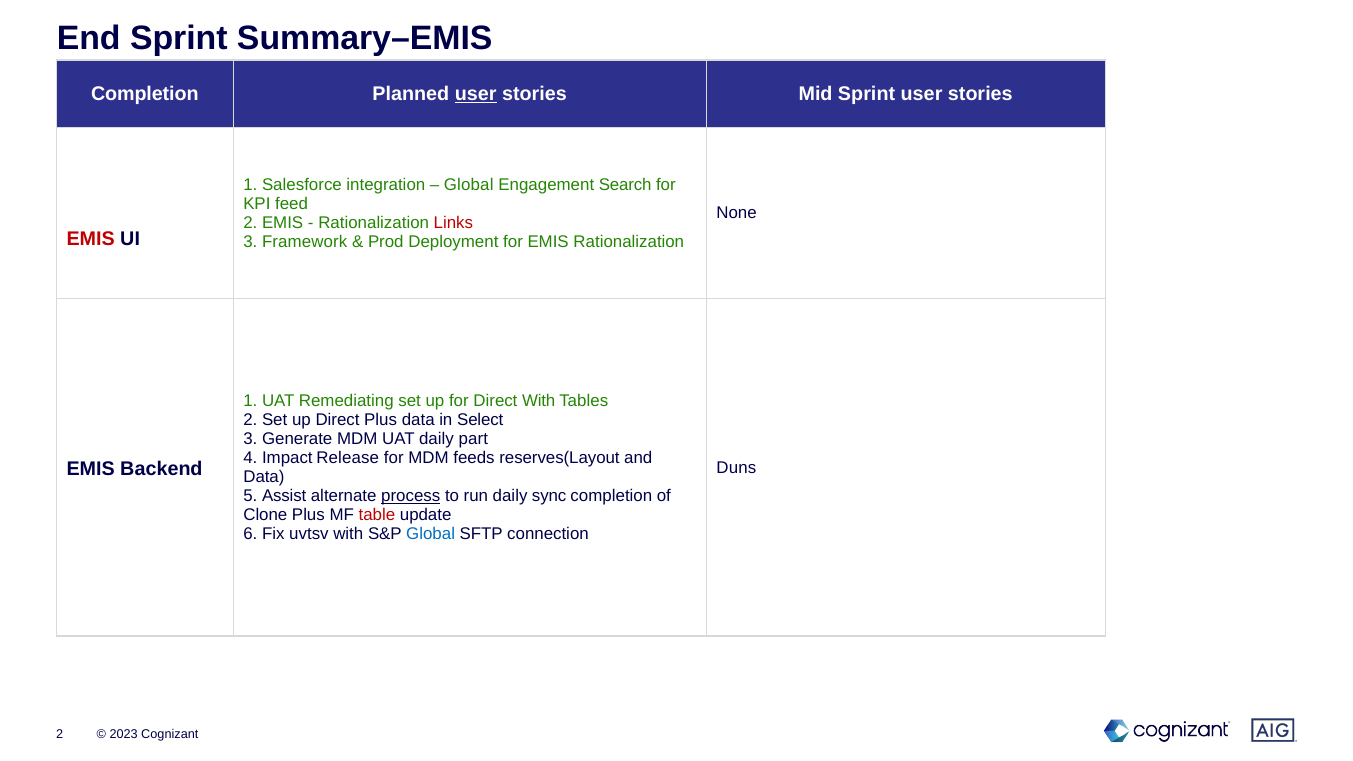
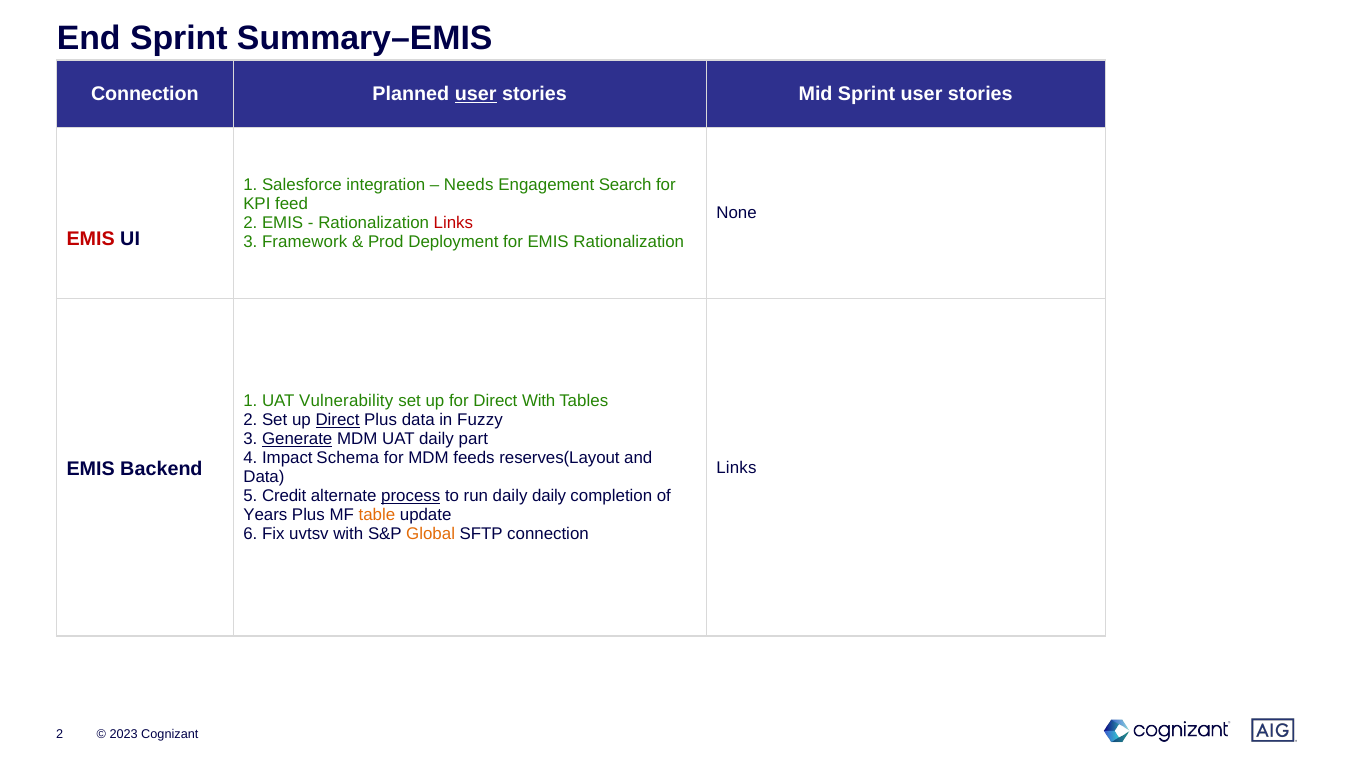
Completion at (145, 94): Completion -> Connection
Global at (469, 185): Global -> Needs
Remediating: Remediating -> Vulnerability
Direct at (338, 420) underline: none -> present
Select: Select -> Fuzzy
Generate underline: none -> present
Release: Release -> Schema
Duns at (736, 468): Duns -> Links
Assist: Assist -> Credit
daily sync: sync -> daily
Clone: Clone -> Years
table colour: red -> orange
Global at (431, 534) colour: blue -> orange
